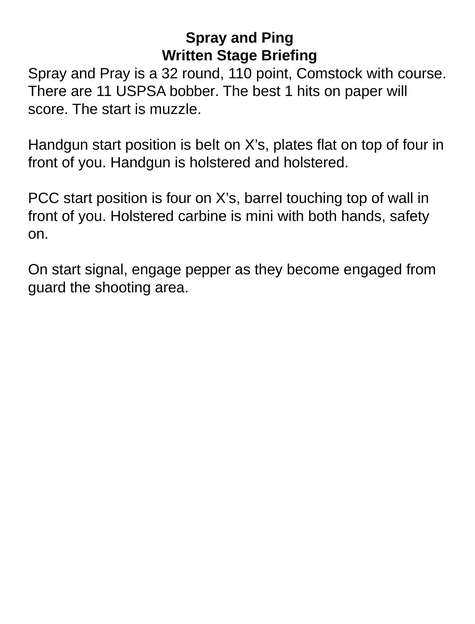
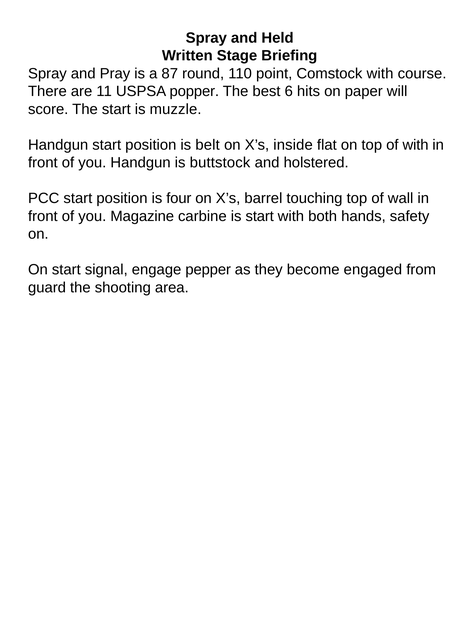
Ping: Ping -> Held
32: 32 -> 87
bobber: bobber -> popper
1: 1 -> 6
plates: plates -> inside
of four: four -> with
is holstered: holstered -> buttstock
you Holstered: Holstered -> Magazine
is mini: mini -> start
